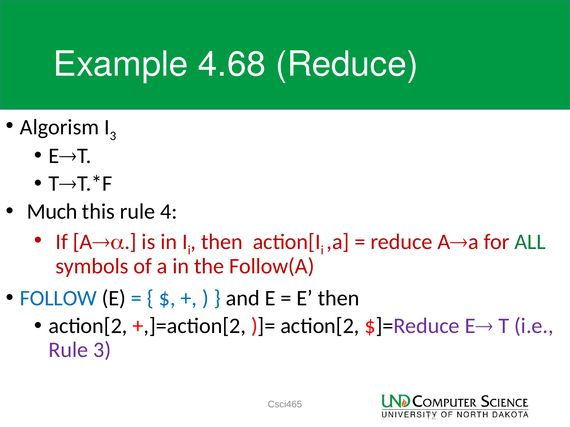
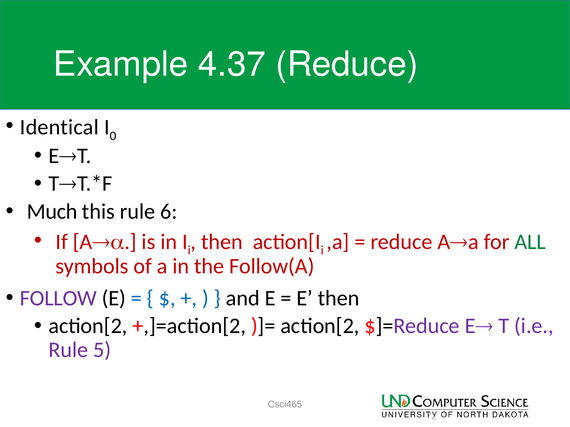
4.68: 4.68 -> 4.37
Algorism: Algorism -> Identical
3 at (113, 136): 3 -> 0
4: 4 -> 6
FOLLOW colour: blue -> purple
Rule 3: 3 -> 5
